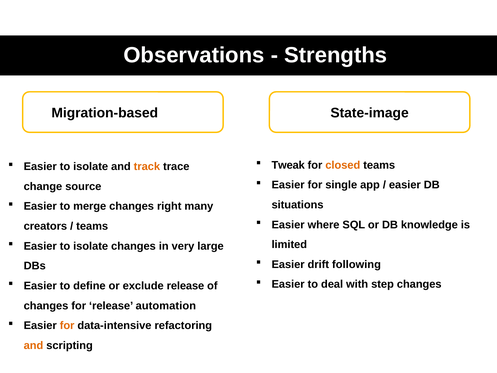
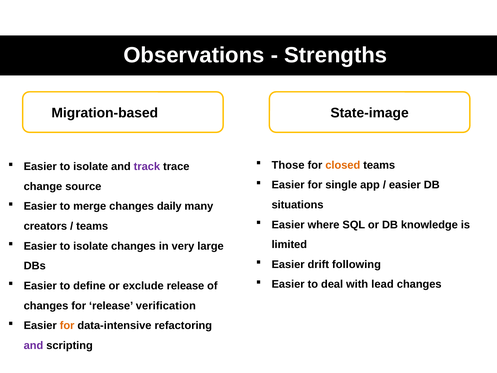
Tweak: Tweak -> Those
track colour: orange -> purple
right: right -> daily
step: step -> lead
automation: automation -> verification
and at (33, 345) colour: orange -> purple
